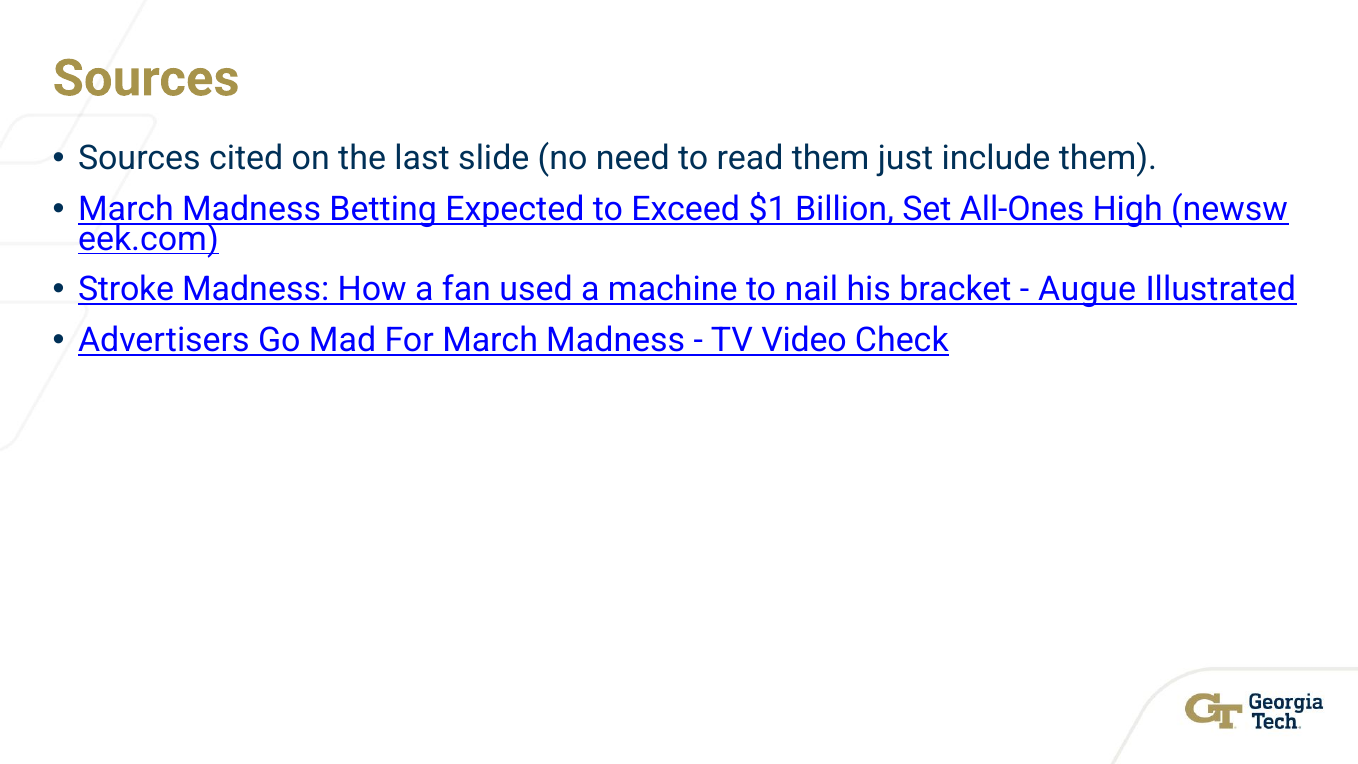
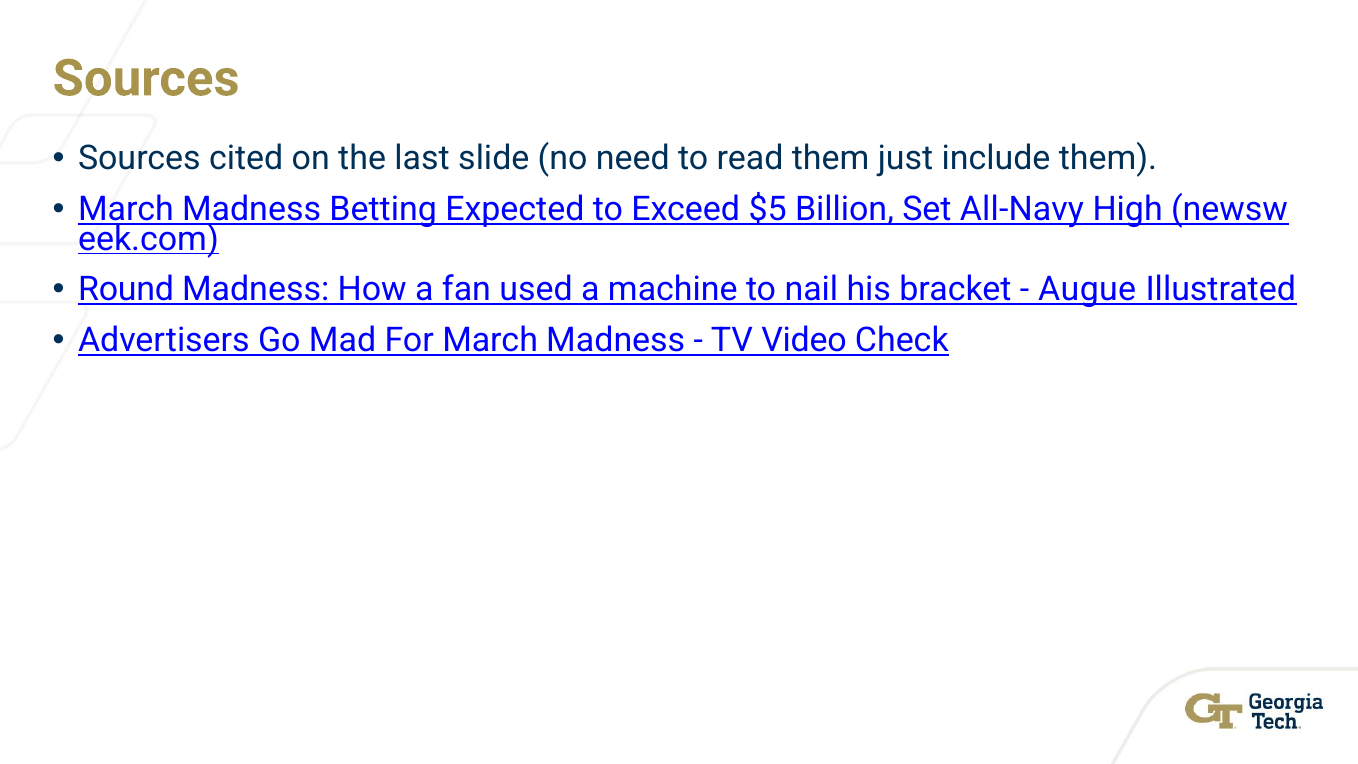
$1: $1 -> $5
All-Ones: All-Ones -> All-Navy
Stroke: Stroke -> Round
